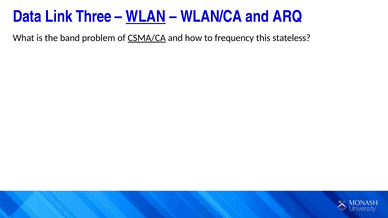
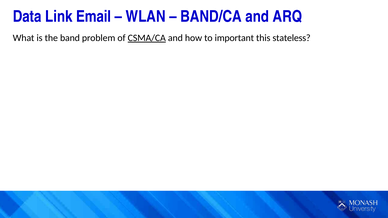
Three: Three -> Email
WLAN underline: present -> none
WLAN/CA: WLAN/CA -> BAND/CA
frequency: frequency -> important
